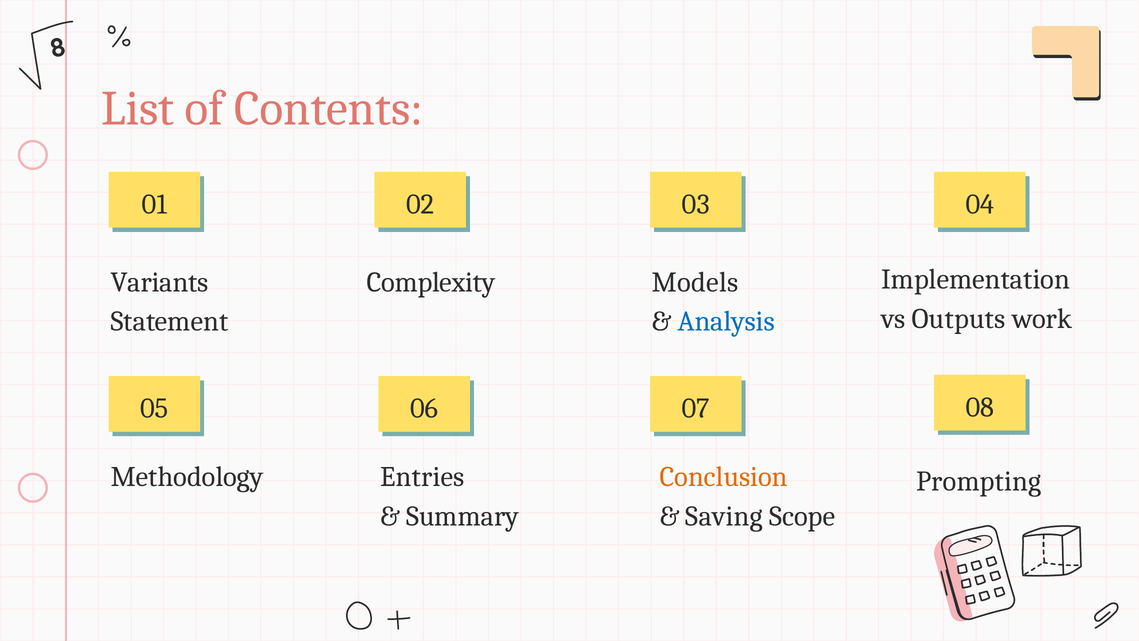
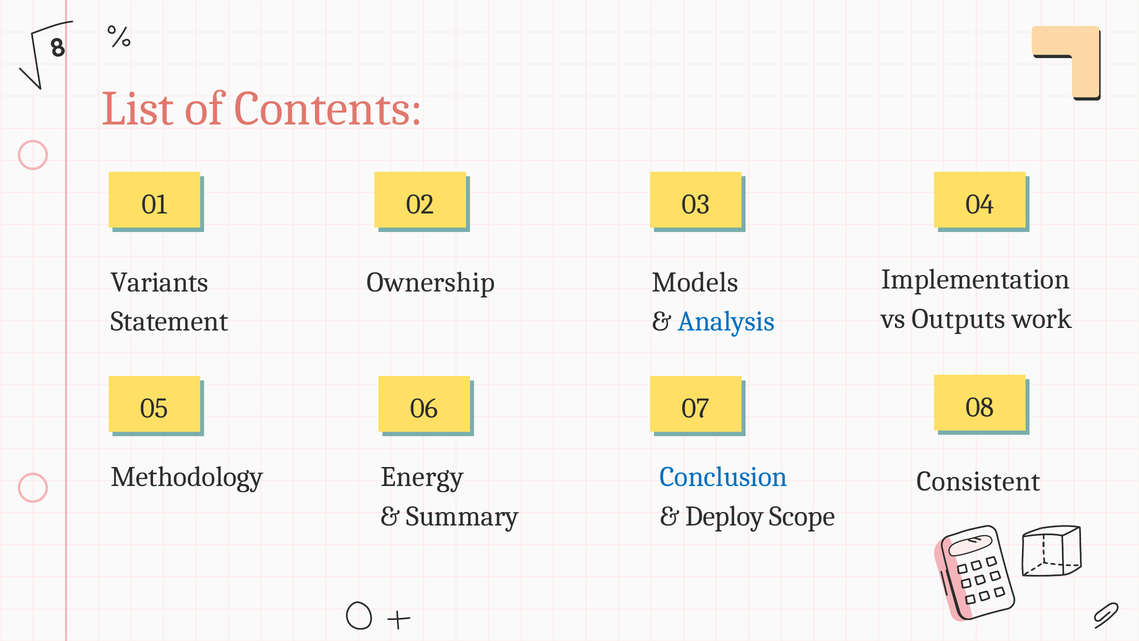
Complexity: Complexity -> Ownership
Entries: Entries -> Energy
Conclusion colour: orange -> blue
Prompting: Prompting -> Consistent
Saving: Saving -> Deploy
